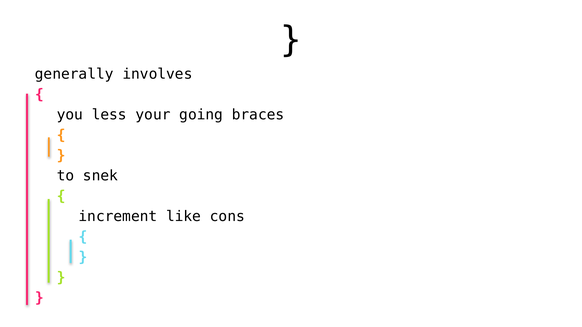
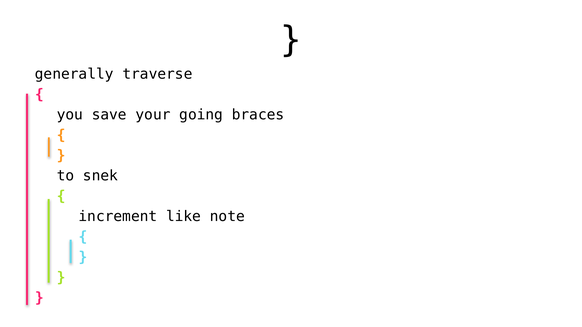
involves: involves -> traverse
less: less -> save
cons: cons -> note
